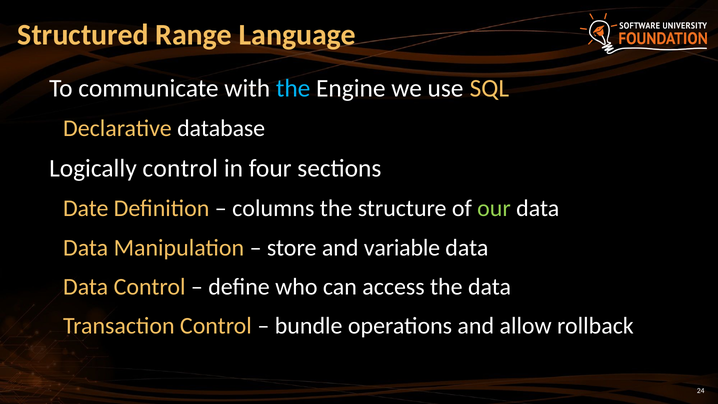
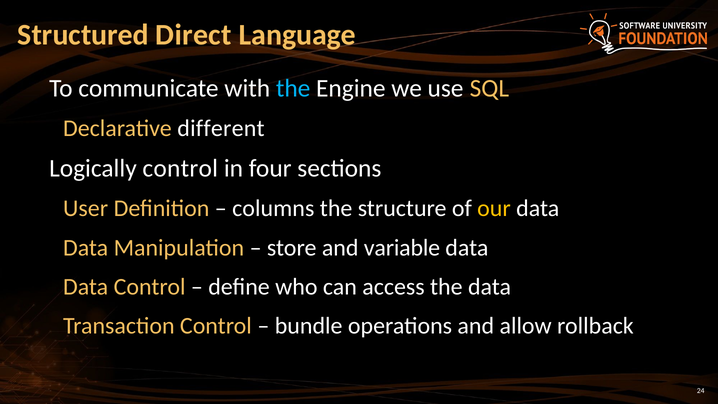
Range: Range -> Direct
database: database -> different
Date: Date -> User
our colour: light green -> yellow
